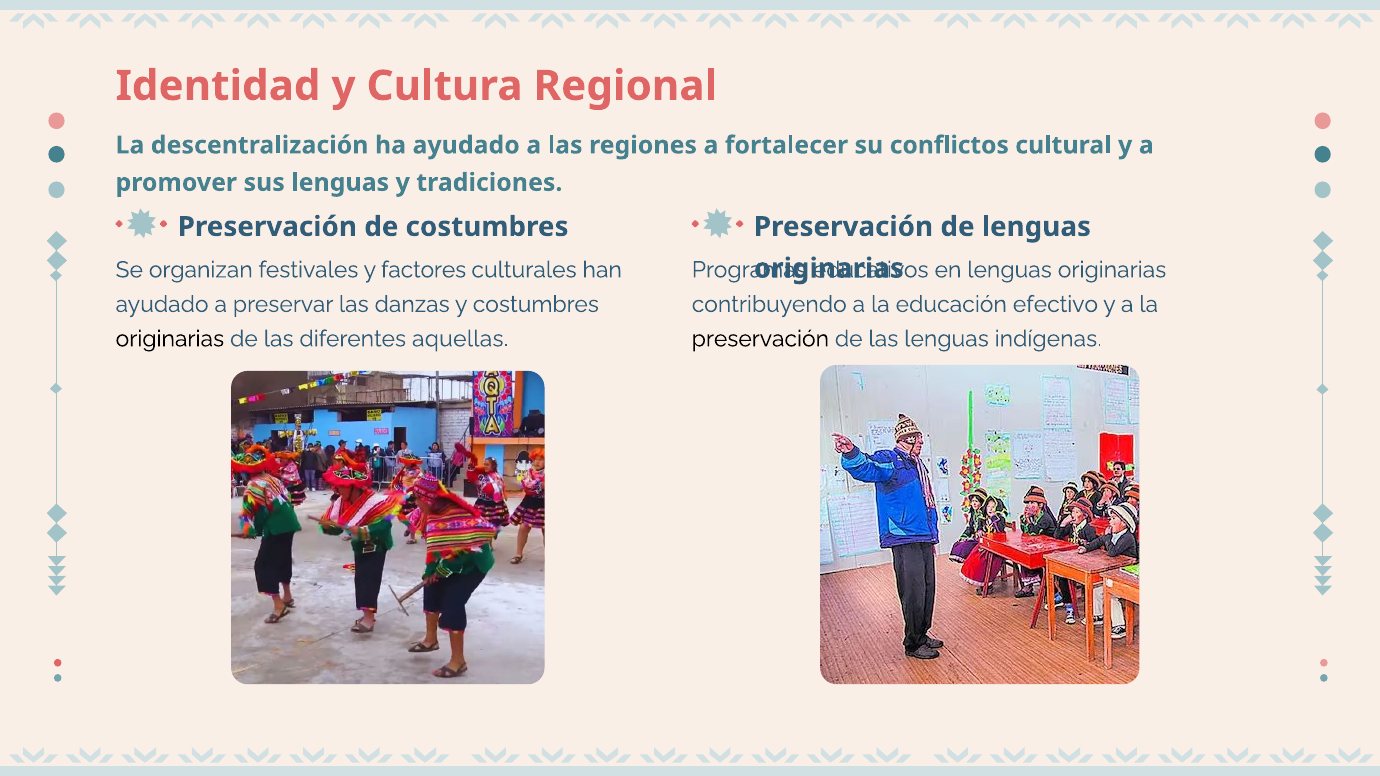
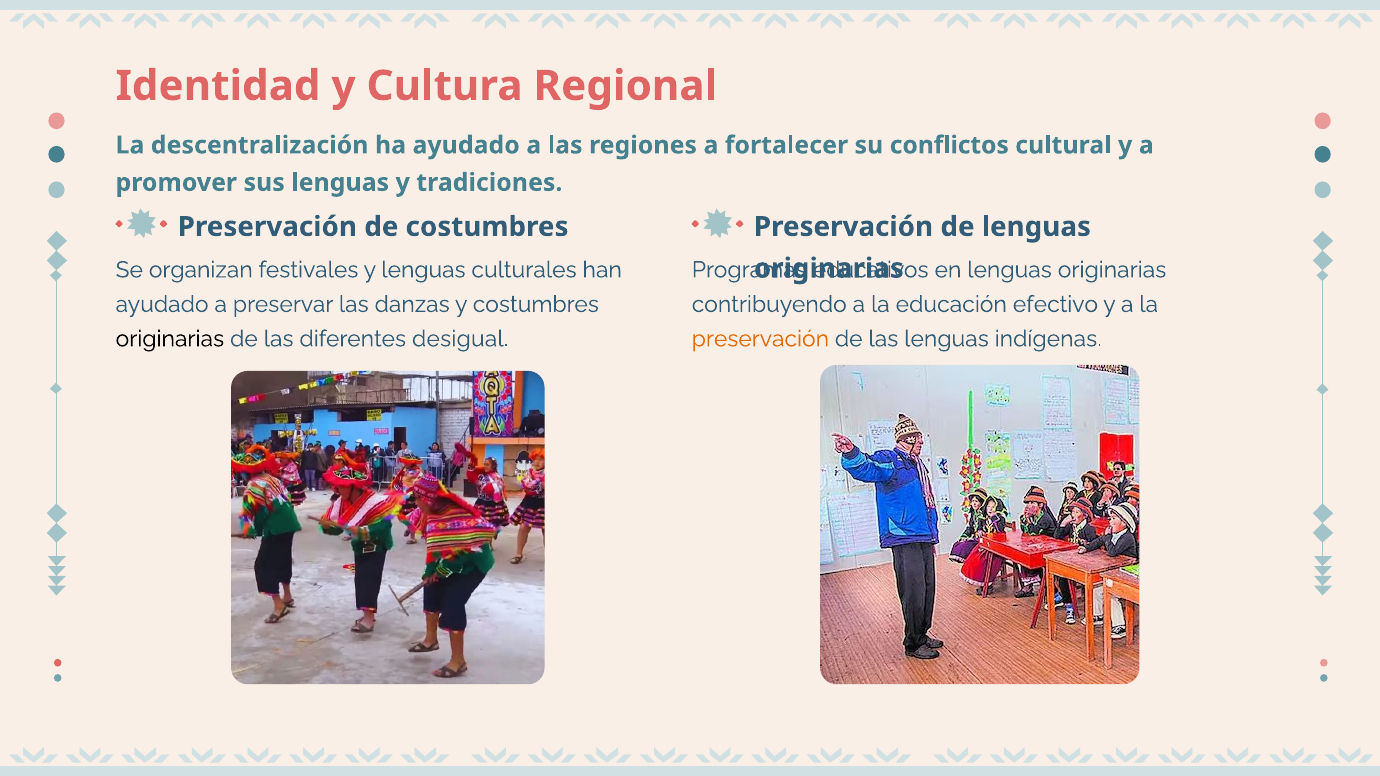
y factores: factores -> lenguas
aquellas: aquellas -> desigual
preservación at (760, 339) colour: black -> orange
